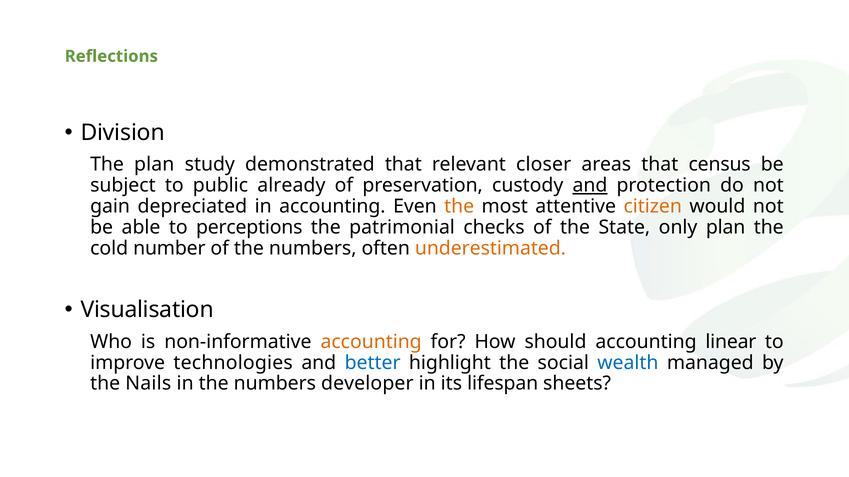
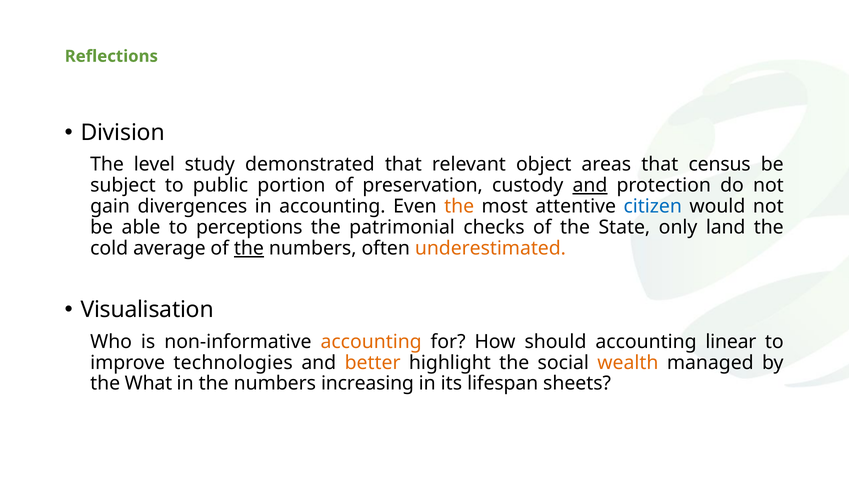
The plan: plan -> level
closer: closer -> object
already: already -> portion
depreciated: depreciated -> divergences
citizen colour: orange -> blue
only plan: plan -> land
number: number -> average
the at (249, 249) underline: none -> present
better colour: blue -> orange
wealth colour: blue -> orange
Nails: Nails -> What
developer: developer -> increasing
